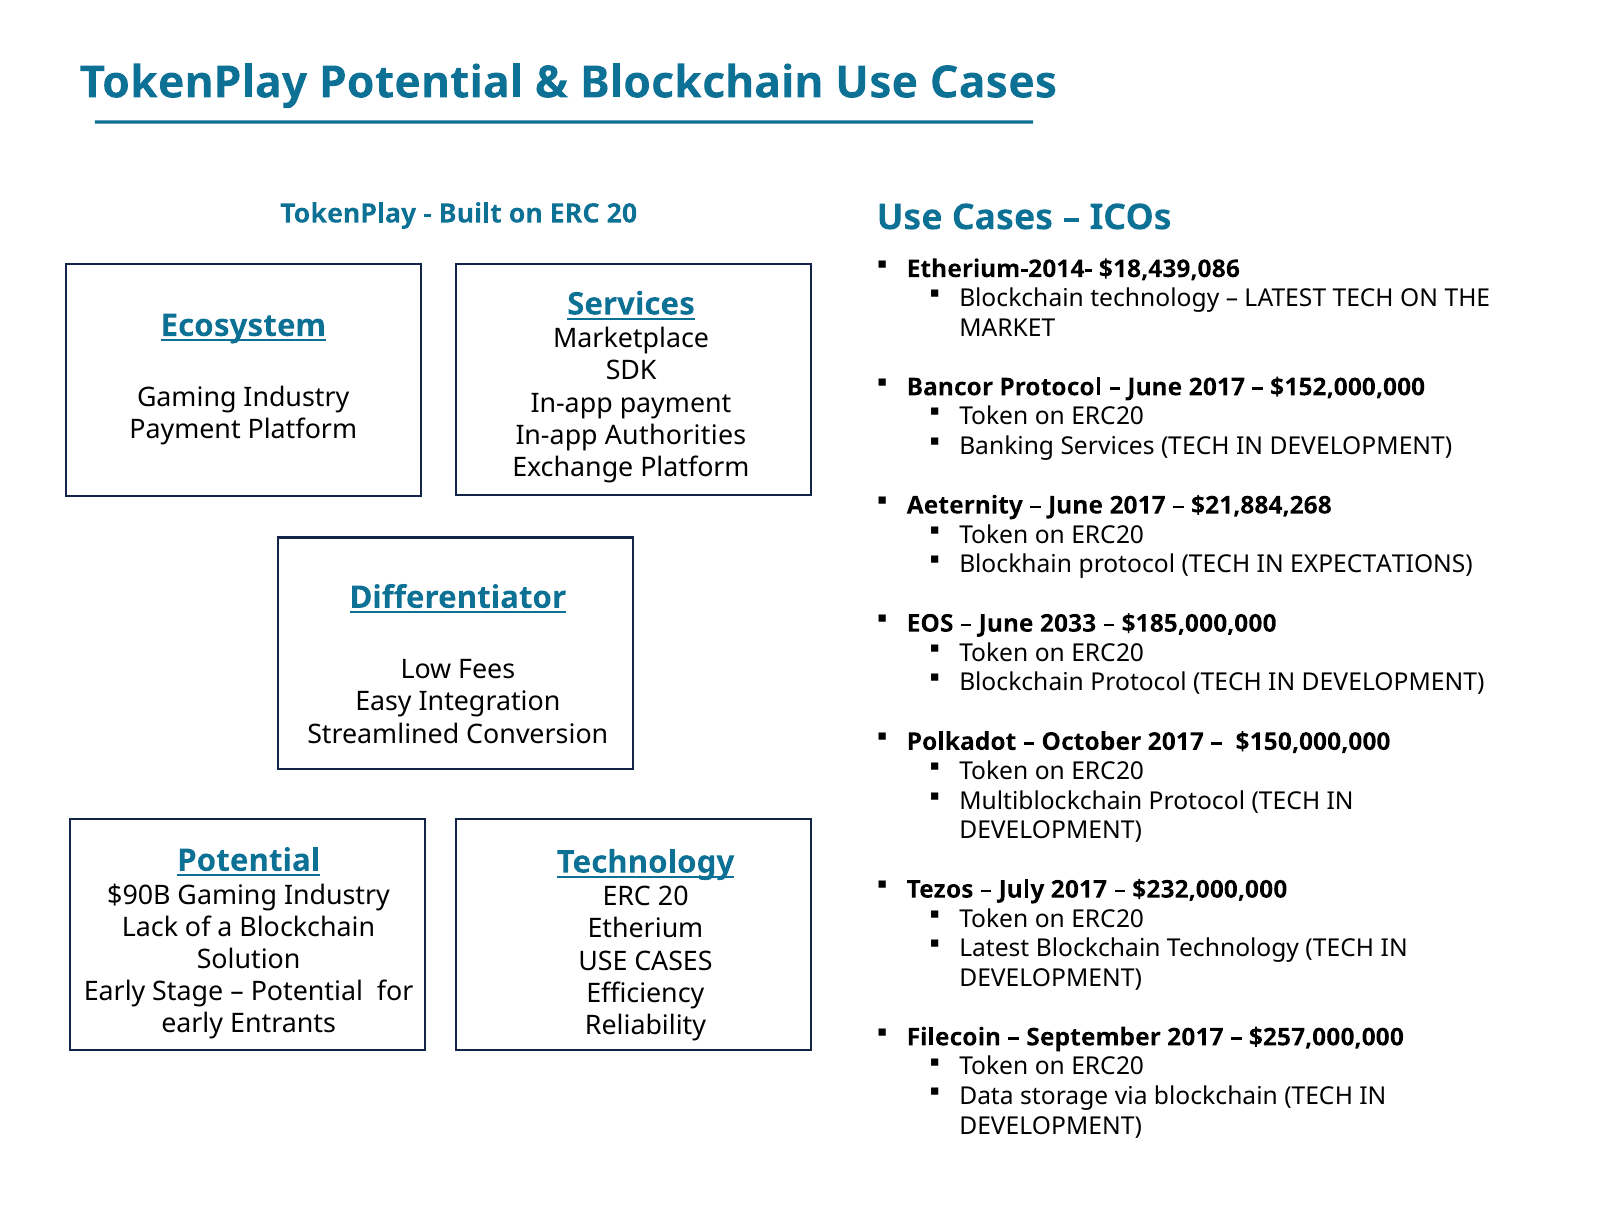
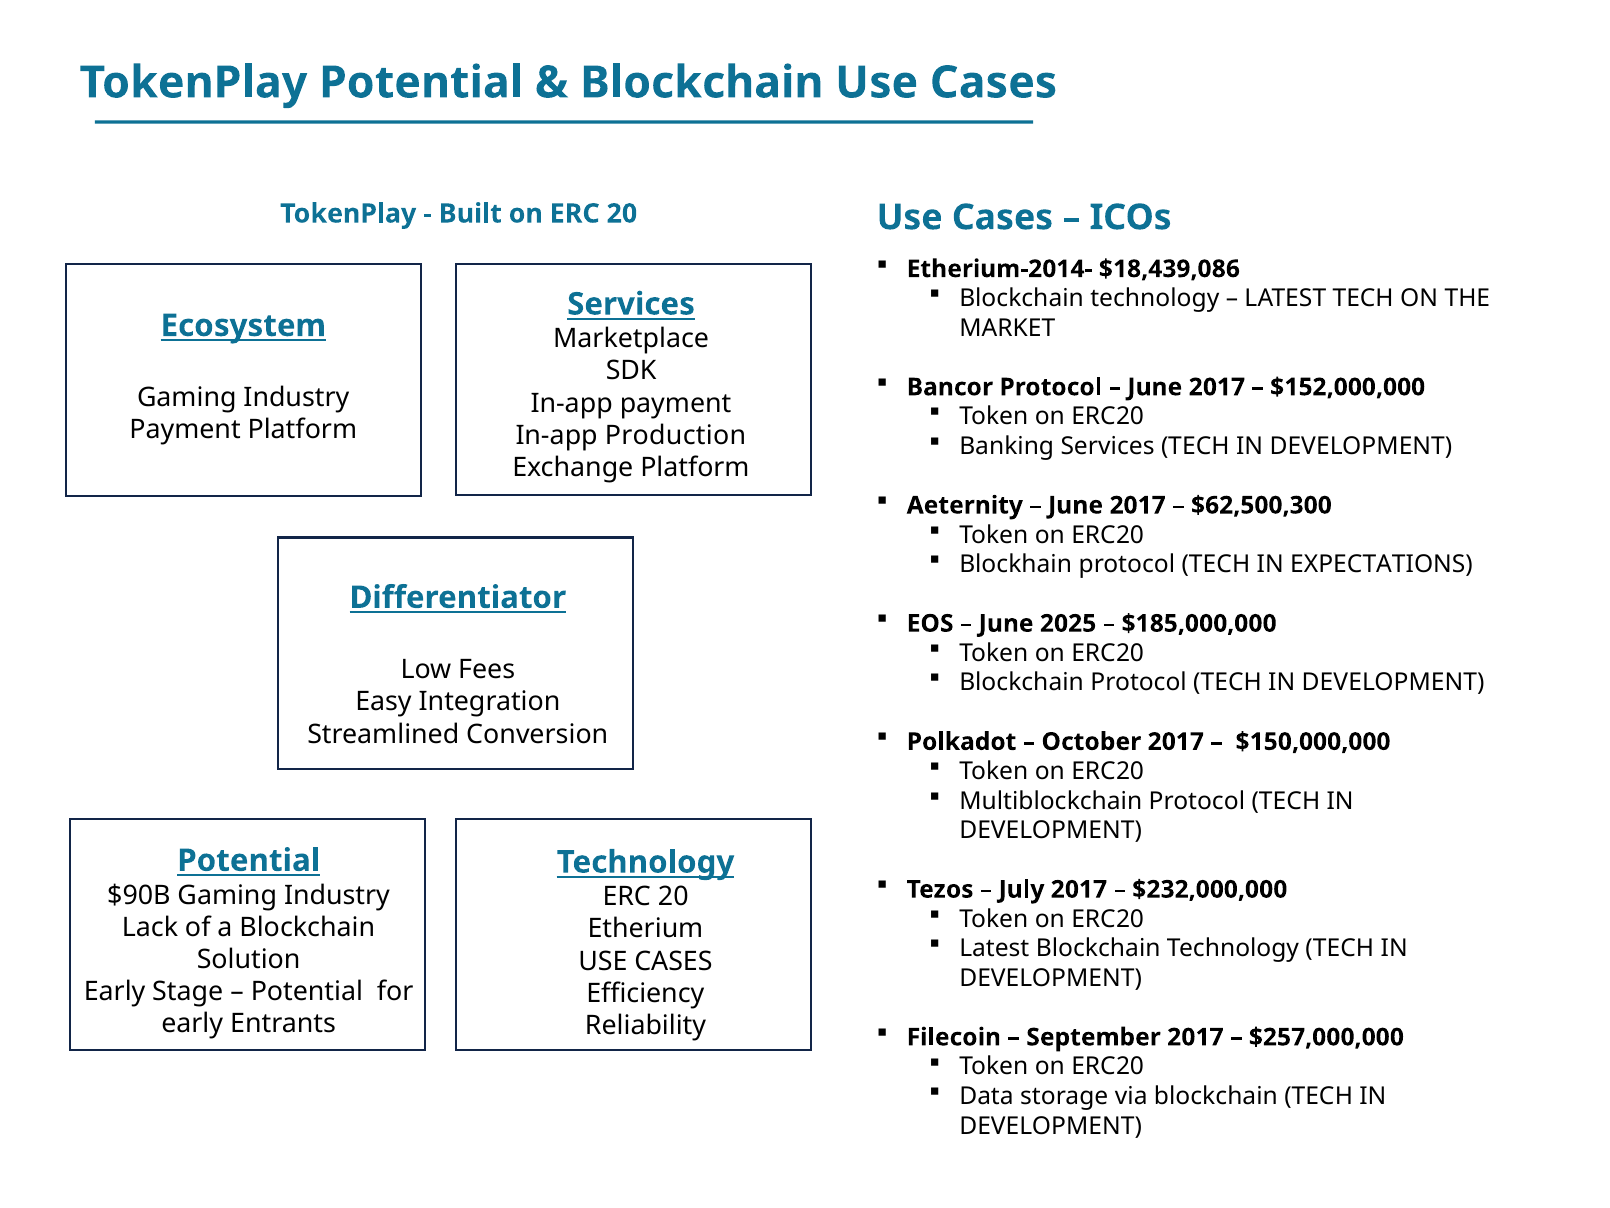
Authorities: Authorities -> Production
$21,884,268: $21,884,268 -> $62,500,300
2033: 2033 -> 2025
